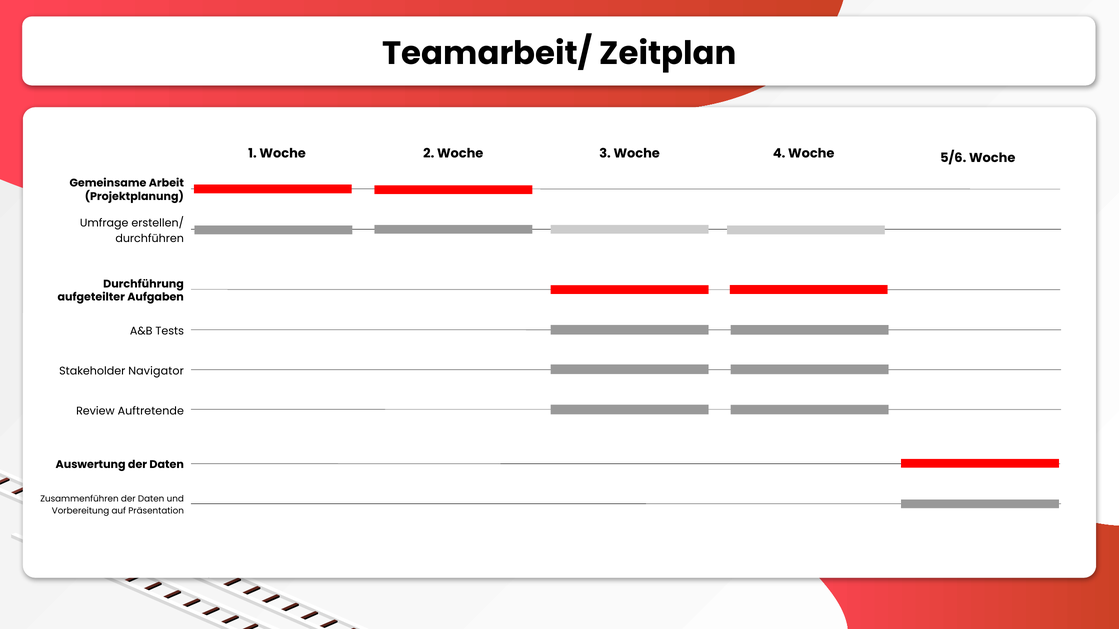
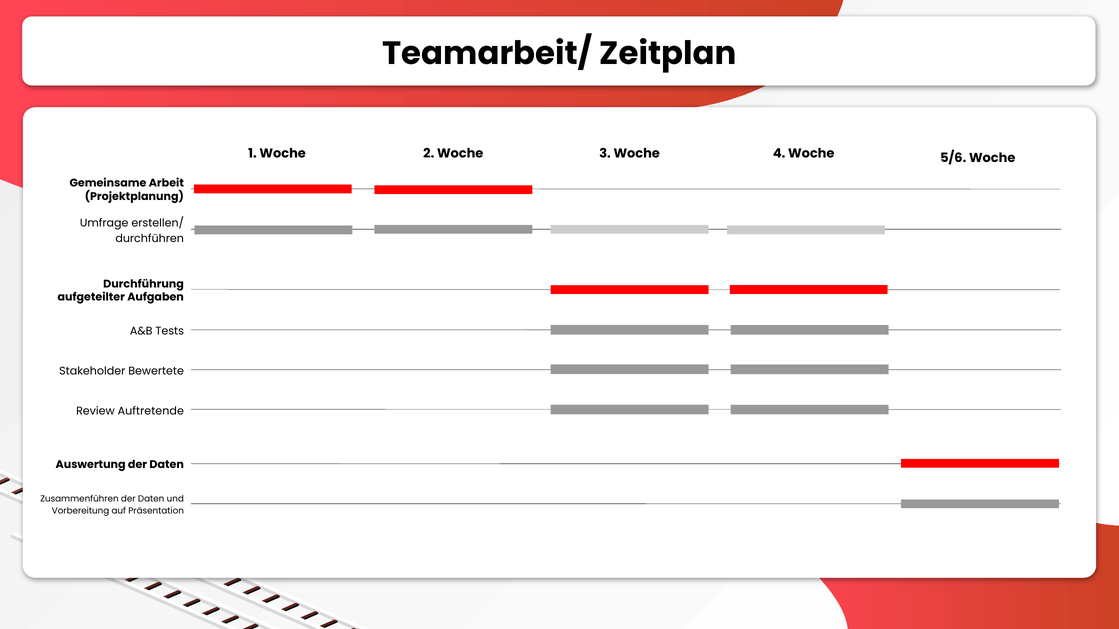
Navigator: Navigator -> Bewertete
